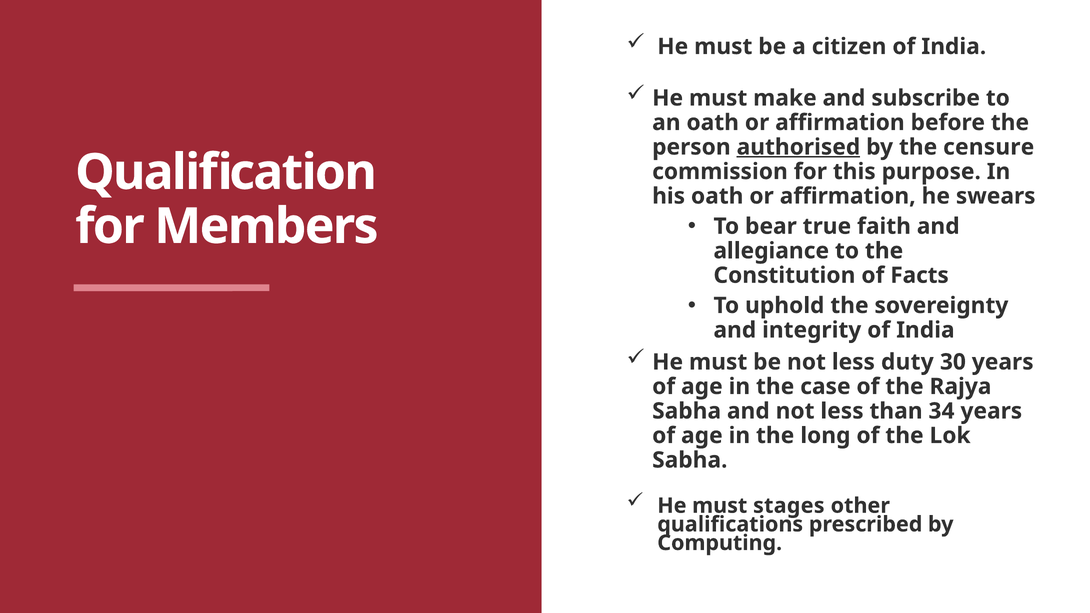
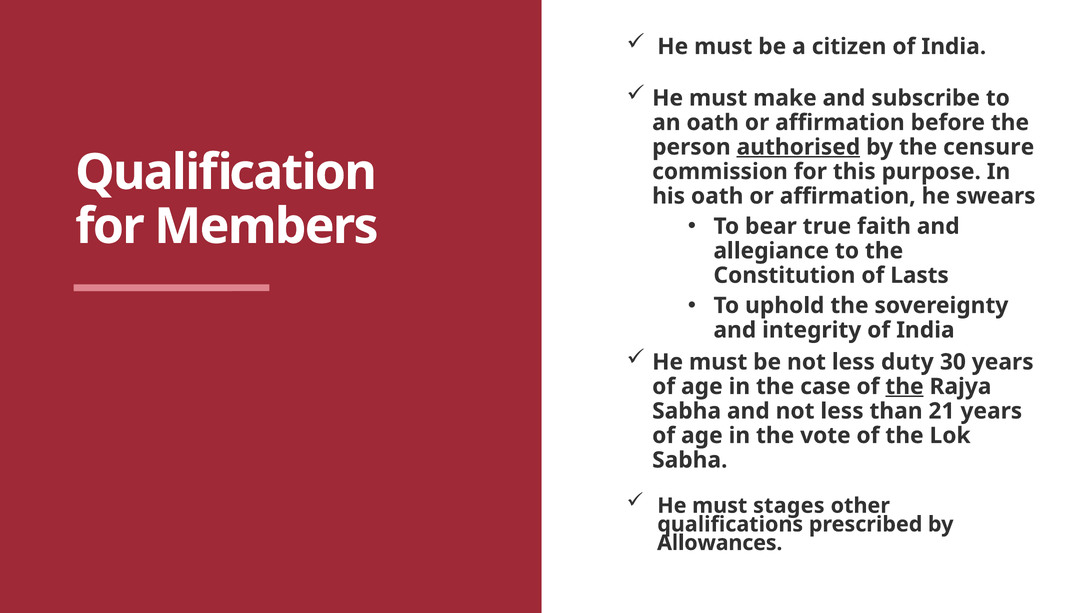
Facts: Facts -> Lasts
the at (904, 387) underline: none -> present
34: 34 -> 21
long: long -> vote
Computing: Computing -> Allowances
